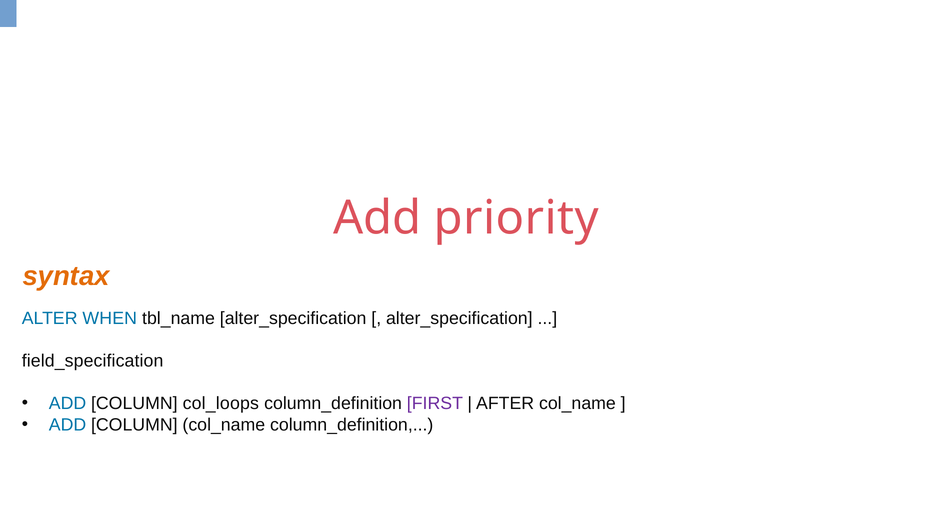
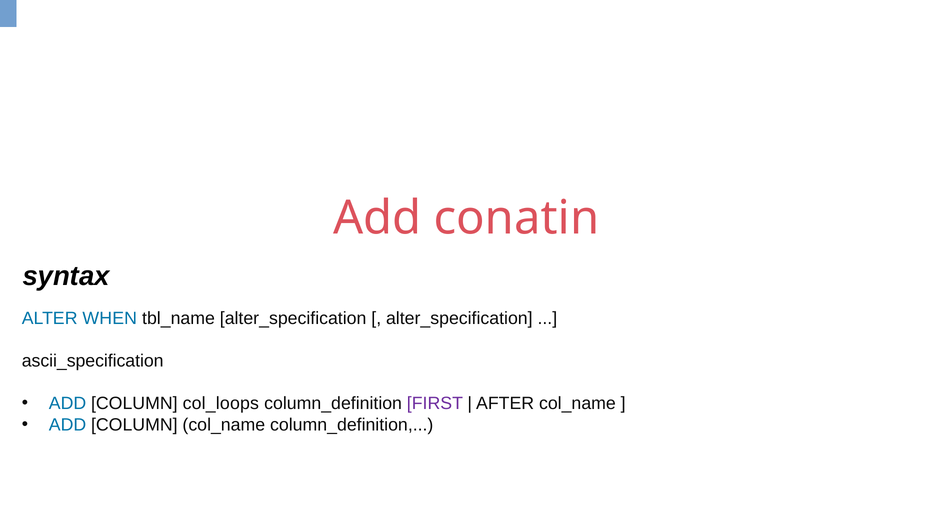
priority: priority -> conatin
syntax colour: orange -> black
field_specification: field_specification -> ascii_specification
